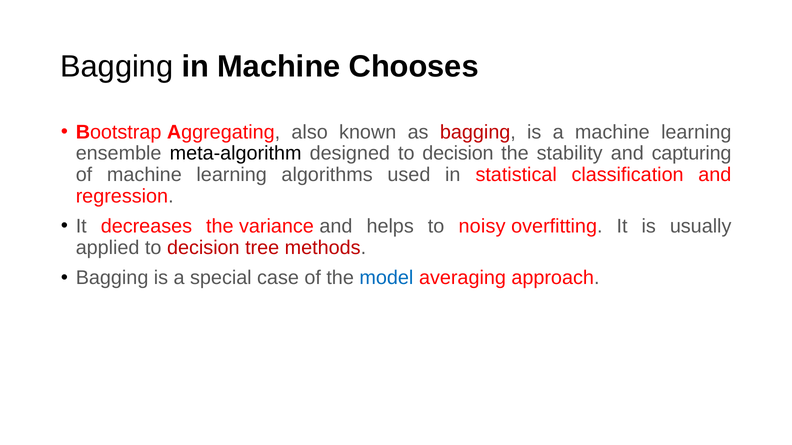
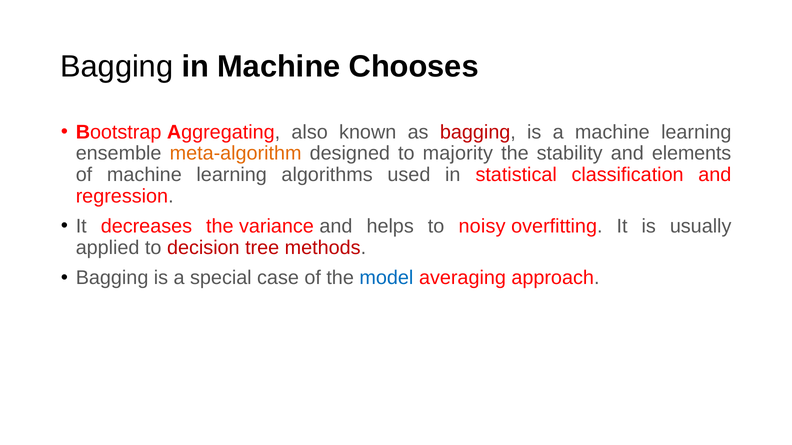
meta-algorithm colour: black -> orange
designed to decision: decision -> majority
capturing: capturing -> elements
